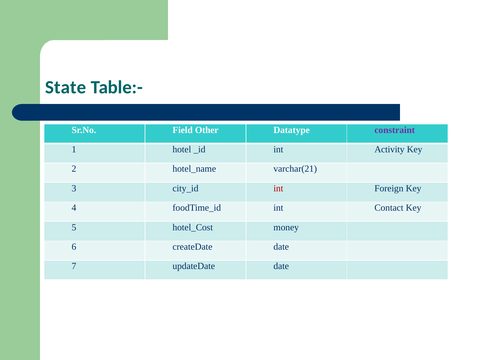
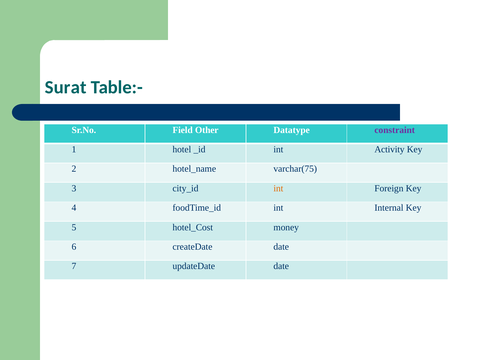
State: State -> Surat
varchar(21: varchar(21 -> varchar(75
int at (278, 188) colour: red -> orange
Contact: Contact -> Internal
